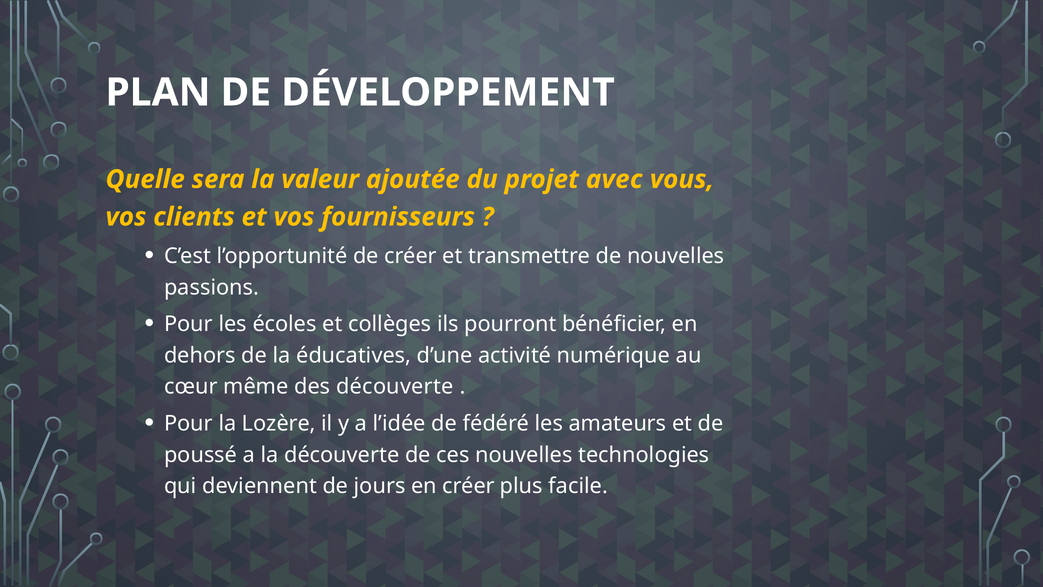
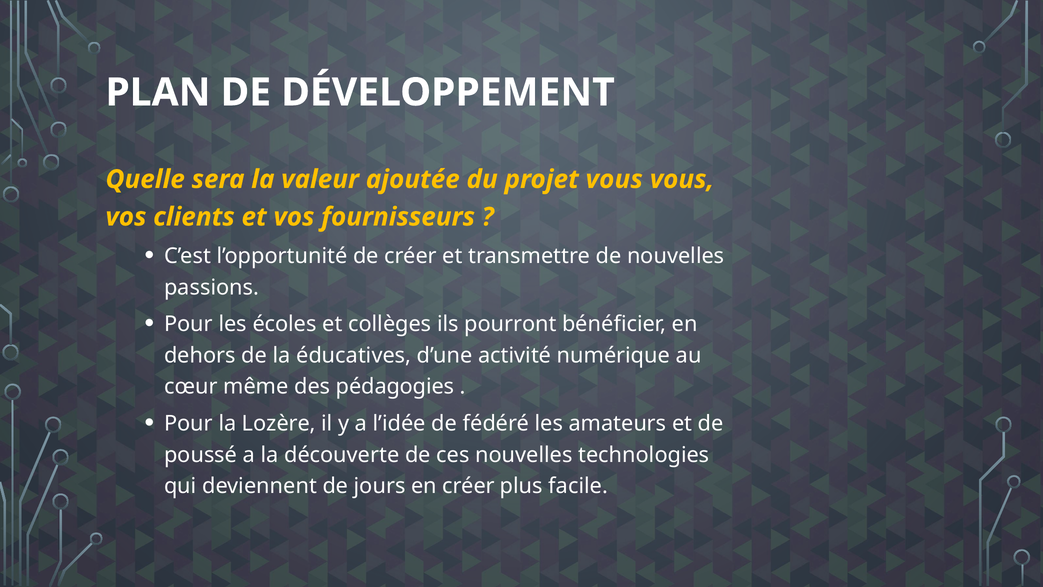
projet avec: avec -> vous
des découverte: découverte -> pédagogies
